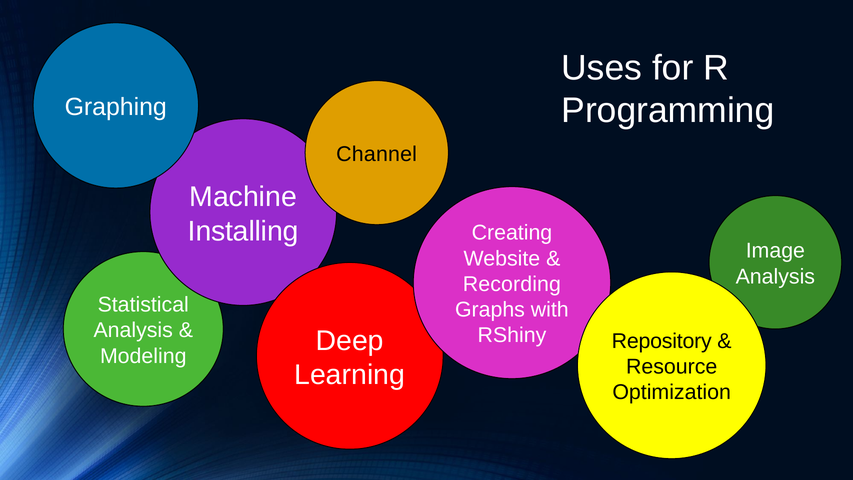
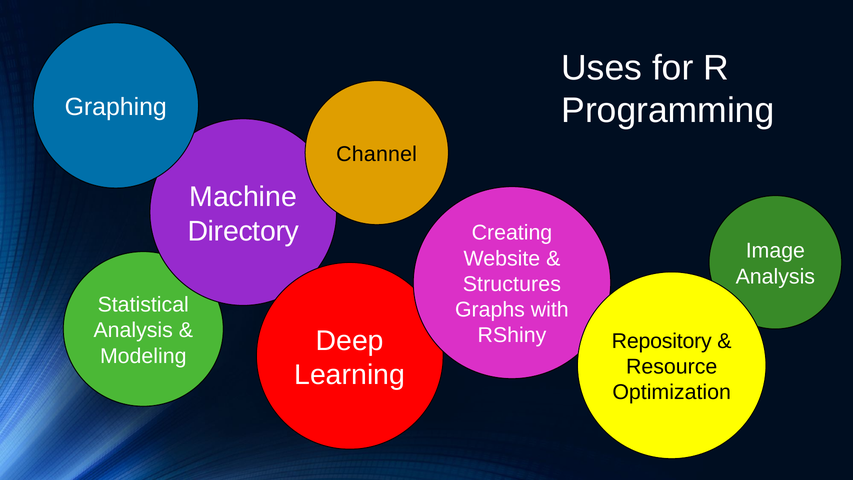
Installing: Installing -> Directory
Recording: Recording -> Structures
